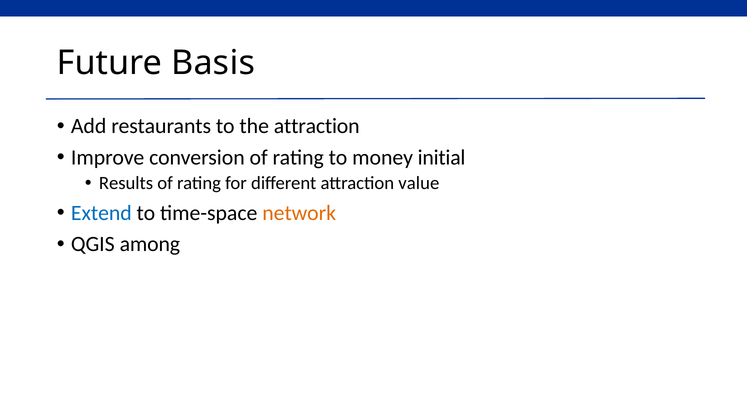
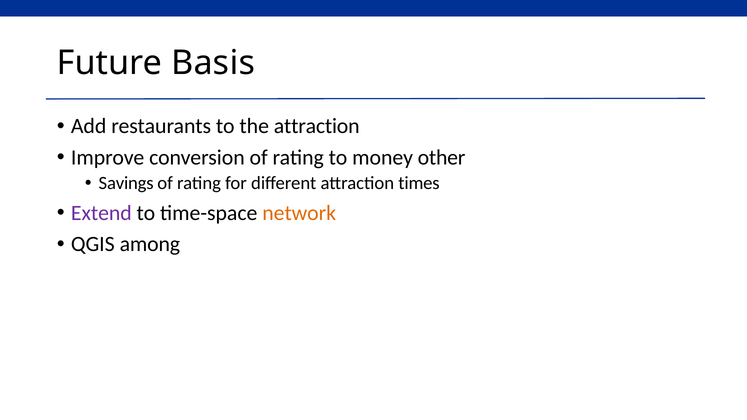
initial: initial -> other
Results: Results -> Savings
value: value -> times
Extend colour: blue -> purple
